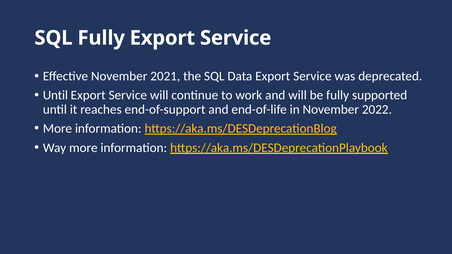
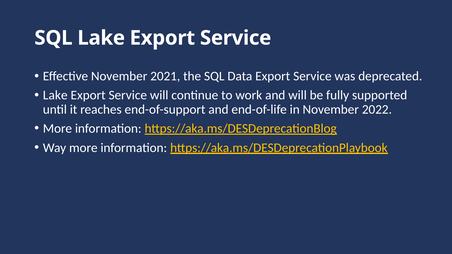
SQL Fully: Fully -> Lake
Until at (55, 95): Until -> Lake
